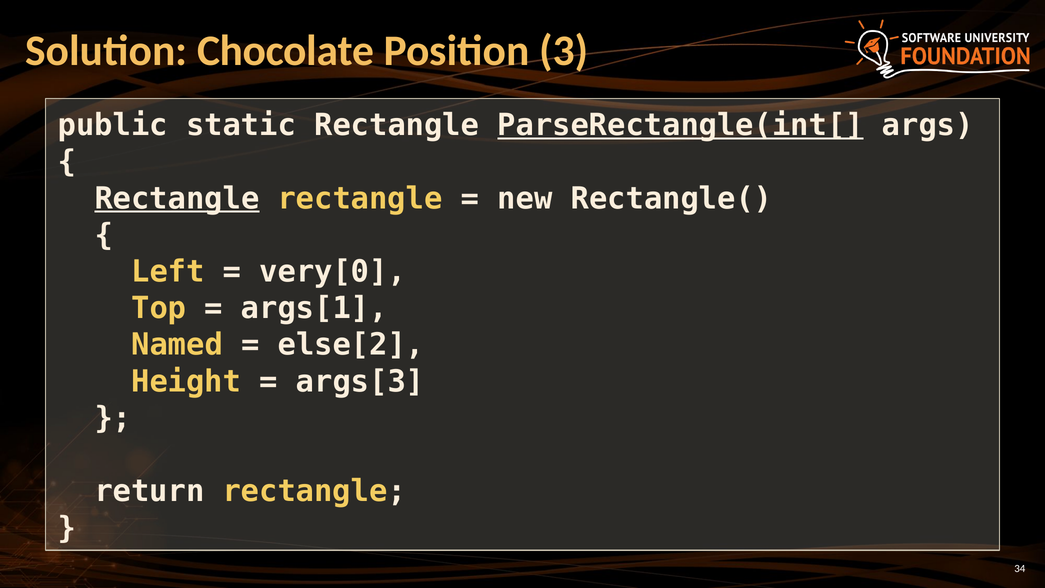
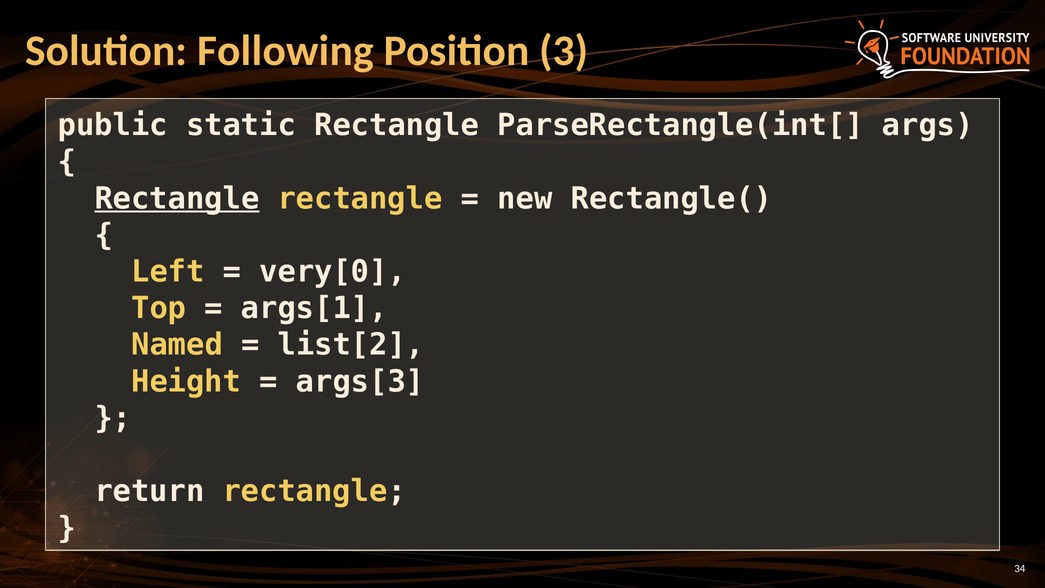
Chocolate: Chocolate -> Following
ParseRectangle(int[ underline: present -> none
else[2: else[2 -> list[2
